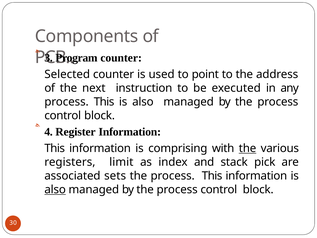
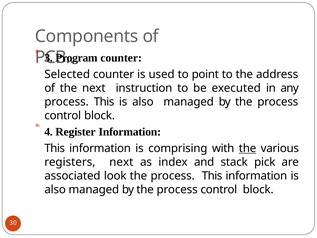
registers limit: limit -> next
sets: sets -> look
also at (55, 189) underline: present -> none
